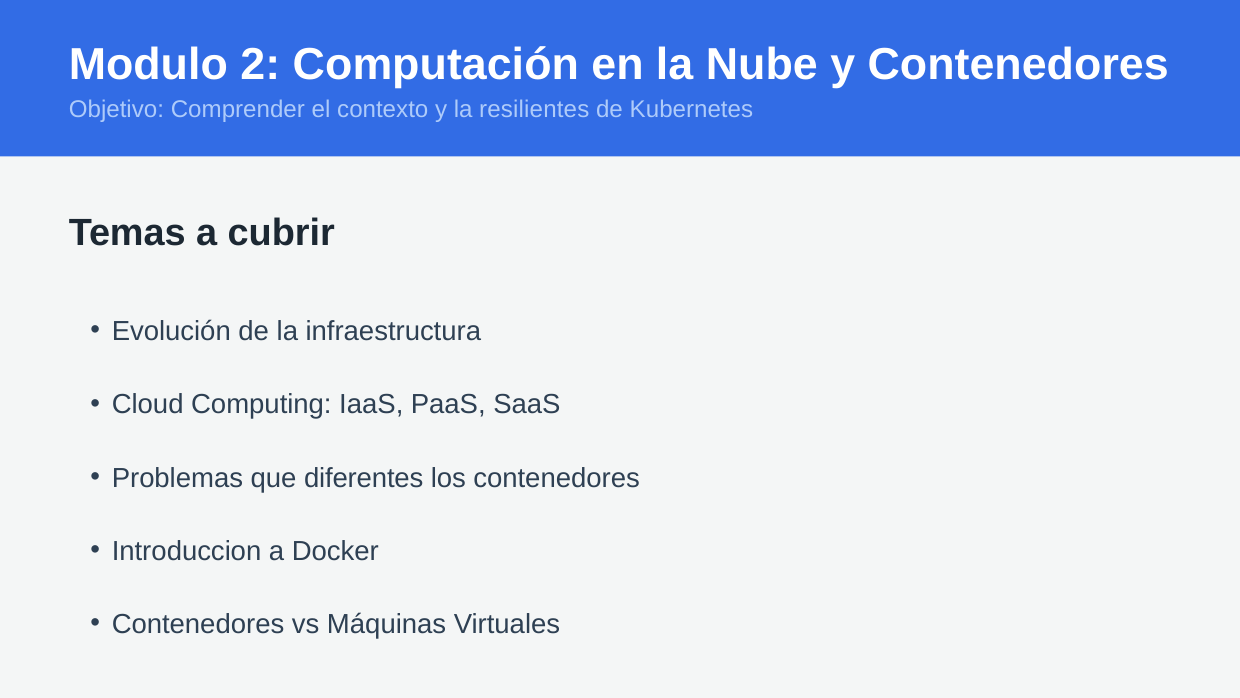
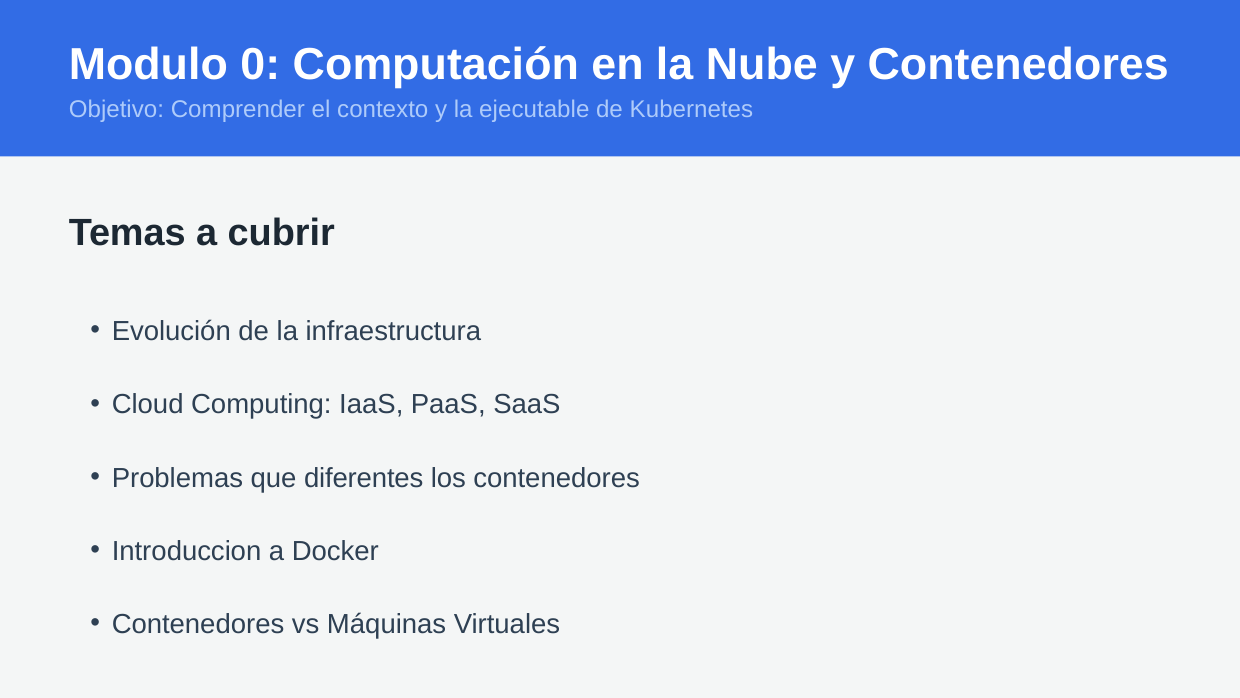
2: 2 -> 0
resilientes: resilientes -> ejecutable
